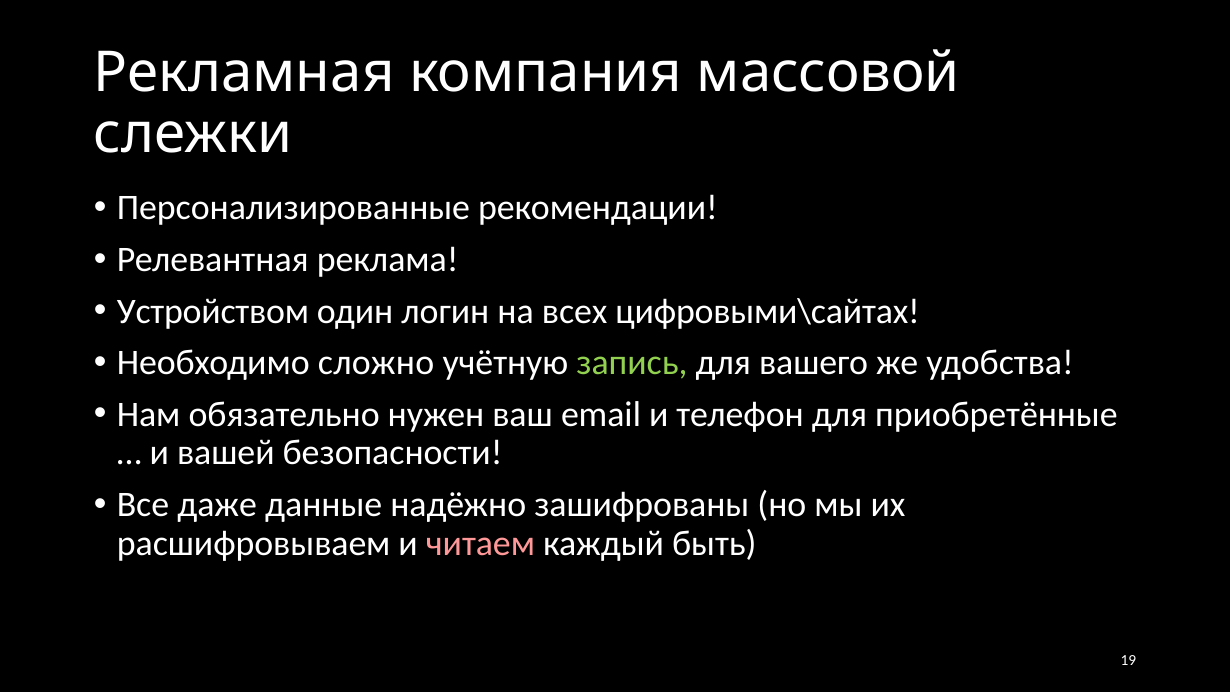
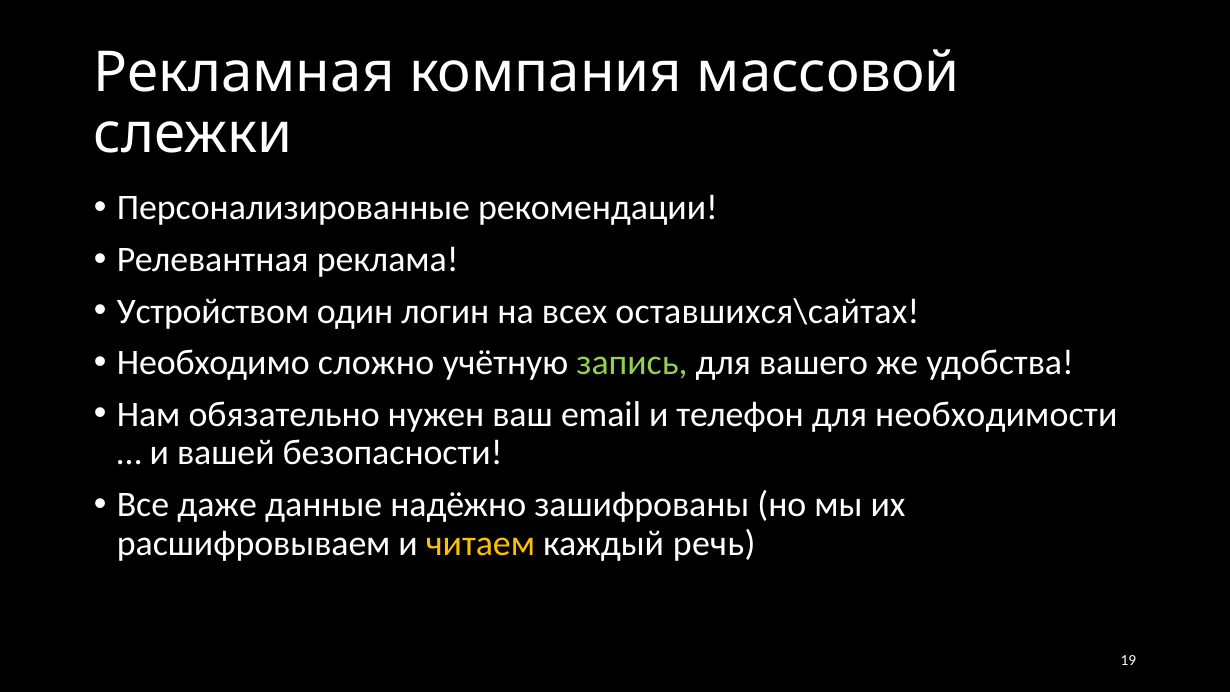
цифровыми\сайтах: цифровыми\сайтах -> оставшихся\сайтах
приобретённые: приобретённые -> необходимости
читаем colour: pink -> yellow
быть: быть -> речь
